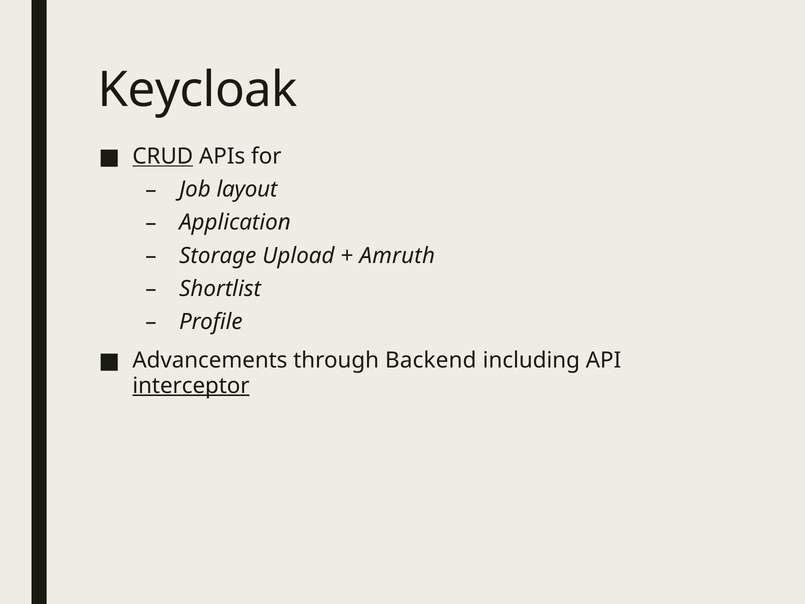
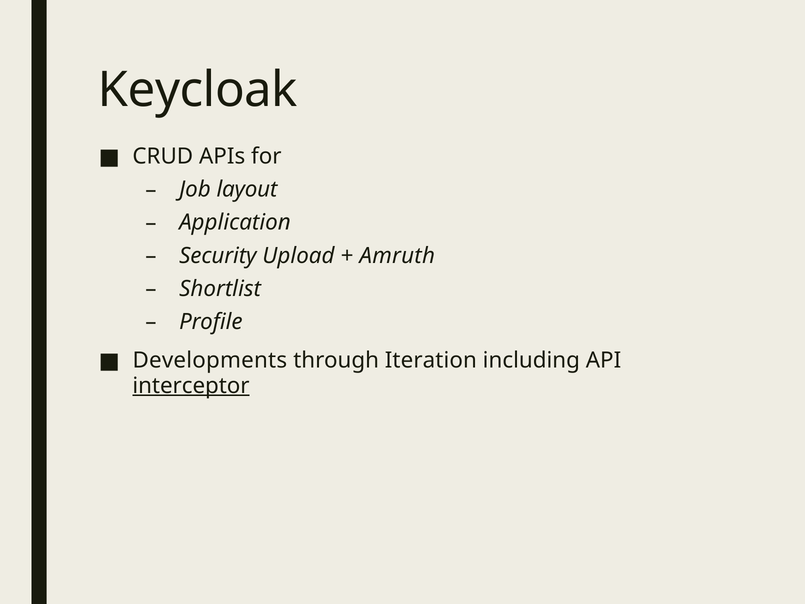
CRUD underline: present -> none
Storage: Storage -> Security
Advancements: Advancements -> Developments
Backend: Backend -> Iteration
